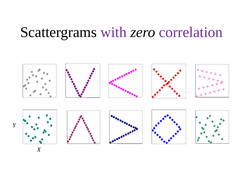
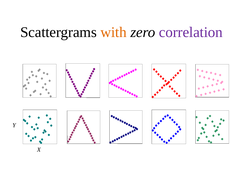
with colour: purple -> orange
